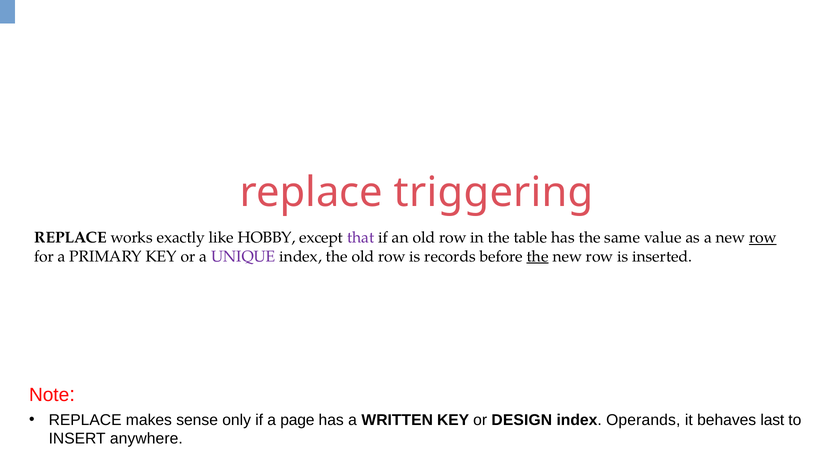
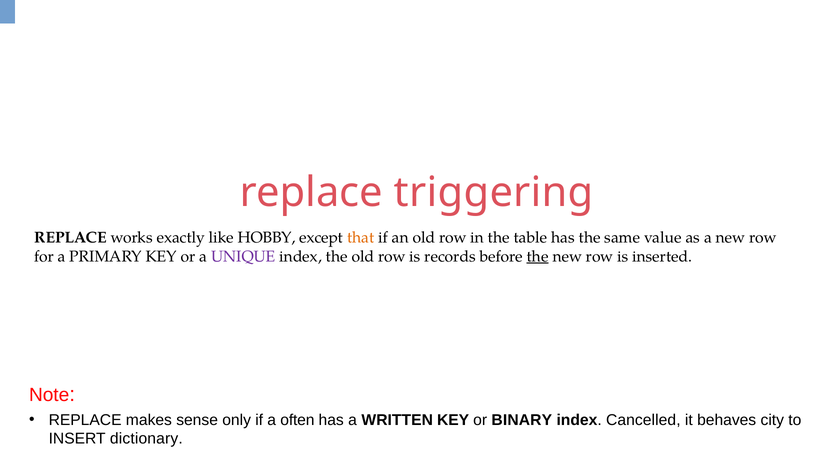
that colour: purple -> orange
row at (763, 238) underline: present -> none
page: page -> often
DESIGN: DESIGN -> BINARY
Operands: Operands -> Cancelled
last: last -> city
anywhere: anywhere -> dictionary
